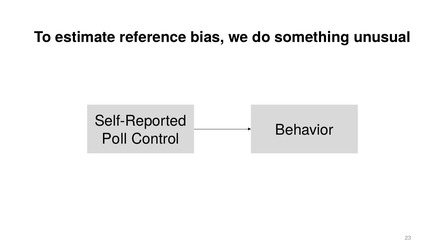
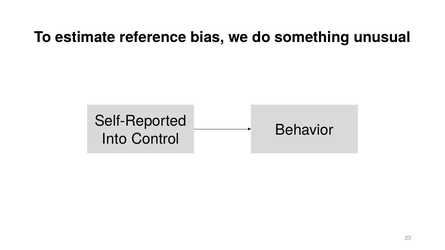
Poll: Poll -> Into
